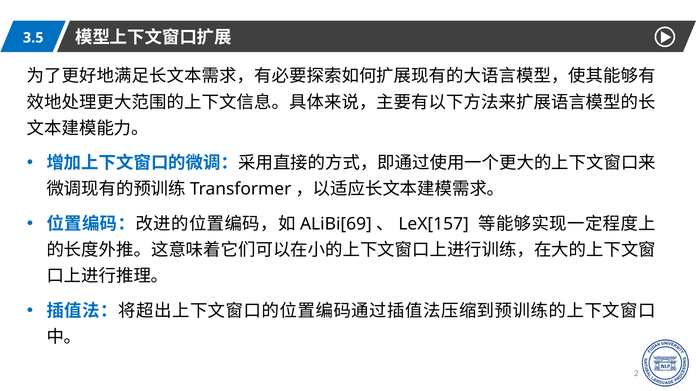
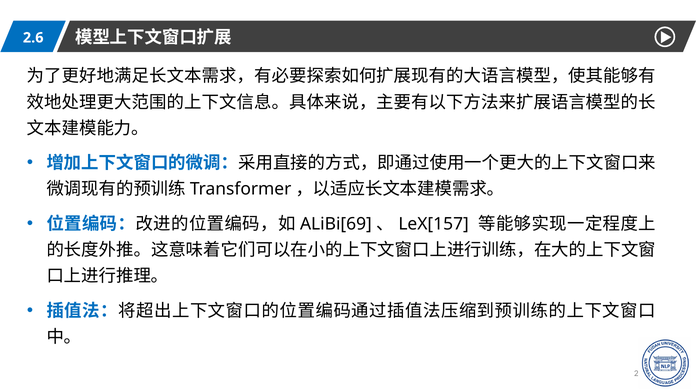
3.5: 3.5 -> 2.6
